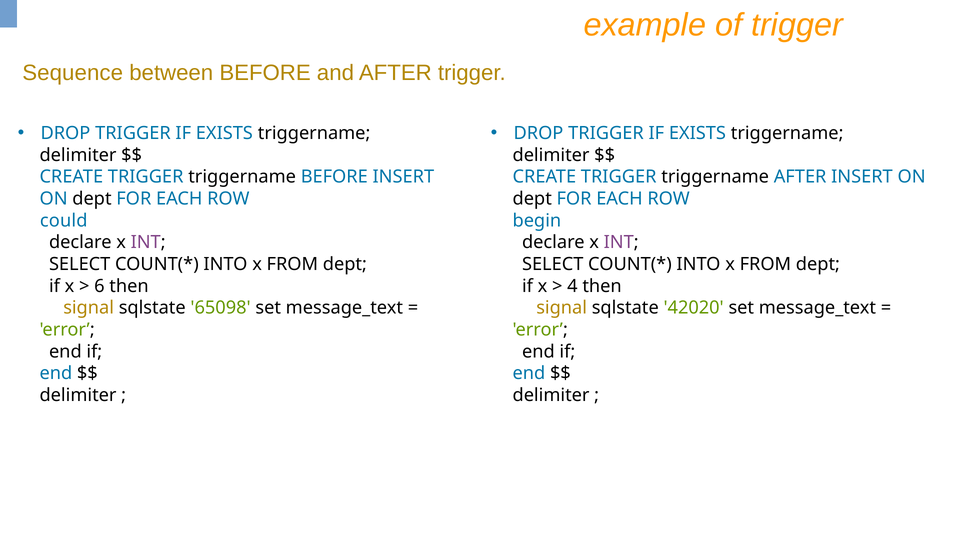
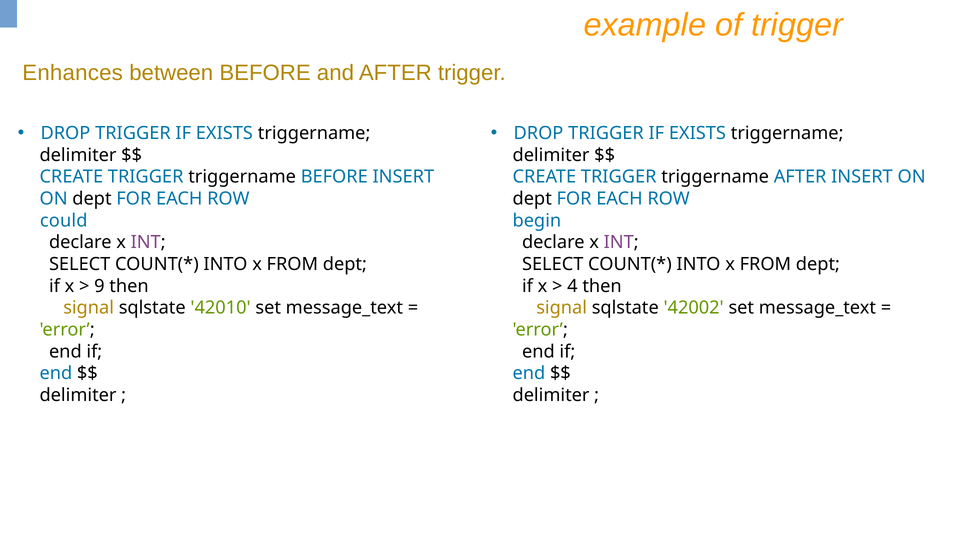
Sequence: Sequence -> Enhances
6: 6 -> 9
65098: 65098 -> 42010
42020: 42020 -> 42002
